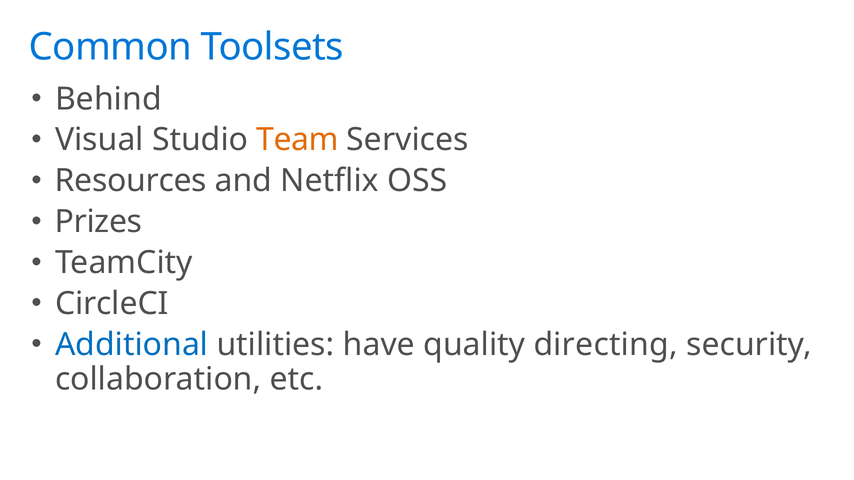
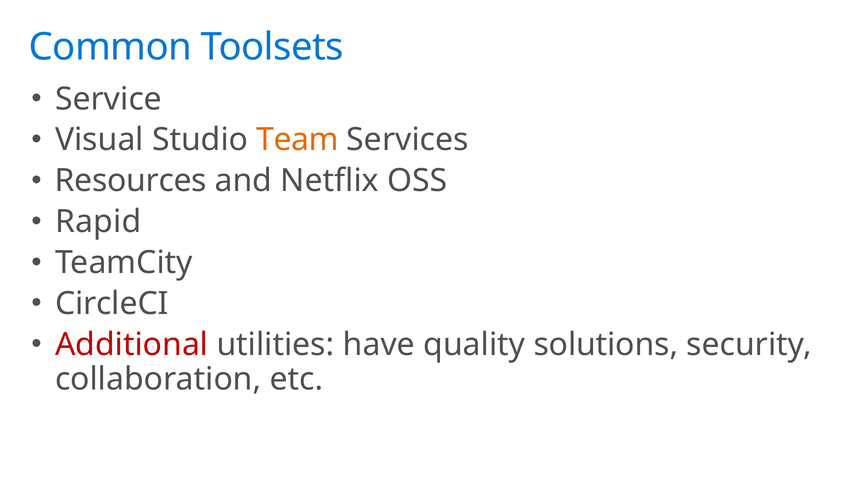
Behind: Behind -> Service
Prizes: Prizes -> Rapid
Additional colour: blue -> red
directing: directing -> solutions
